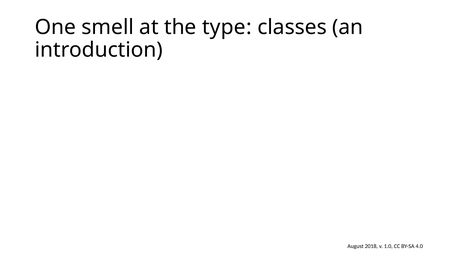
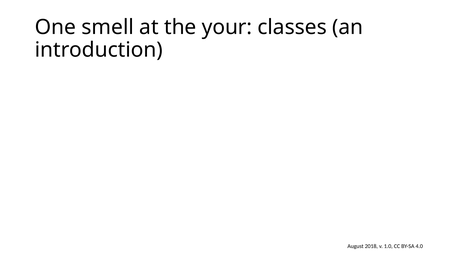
type: type -> your
